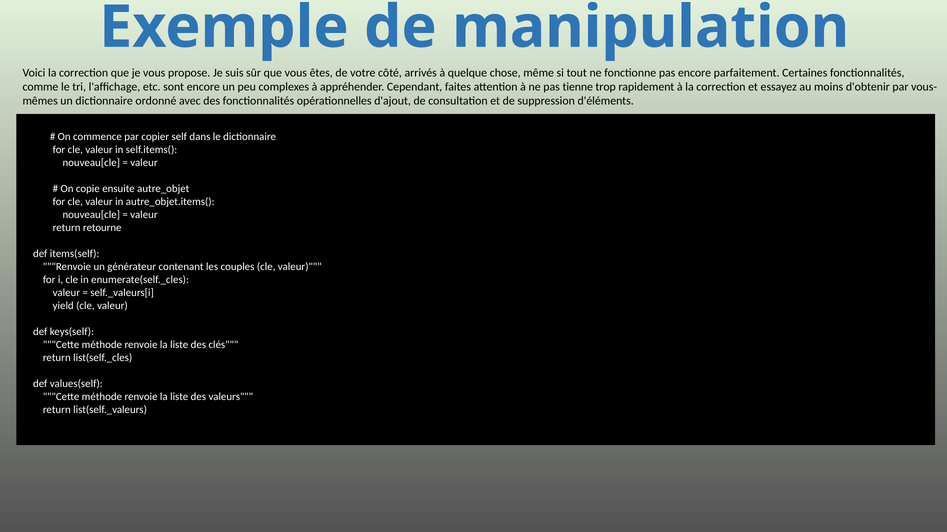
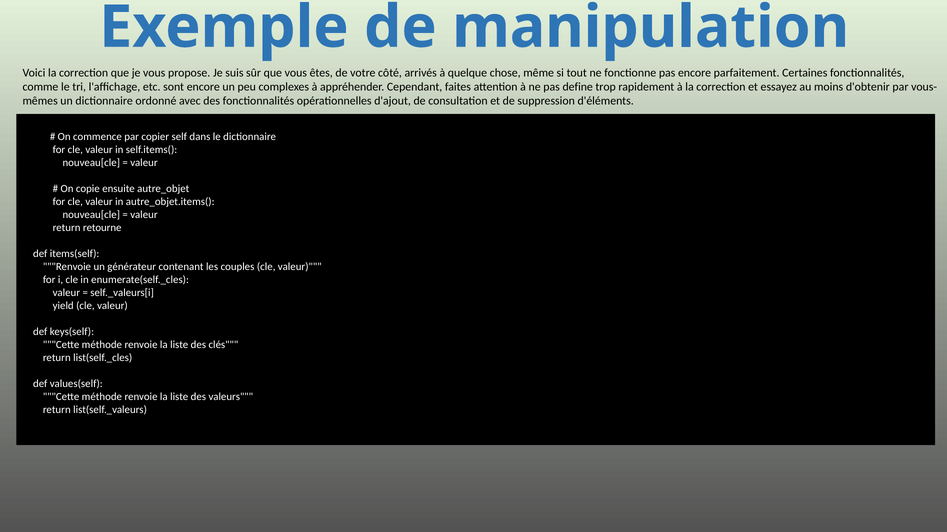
tienne: tienne -> define
